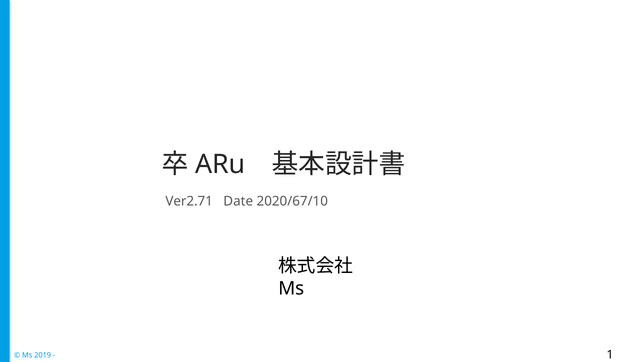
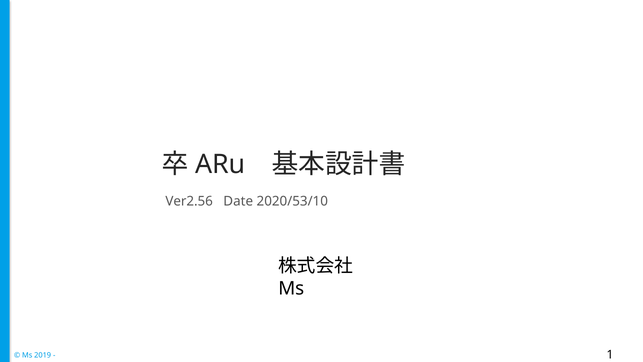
Ver2.71: Ver2.71 -> Ver2.56
2020/67/10: 2020/67/10 -> 2020/53/10
